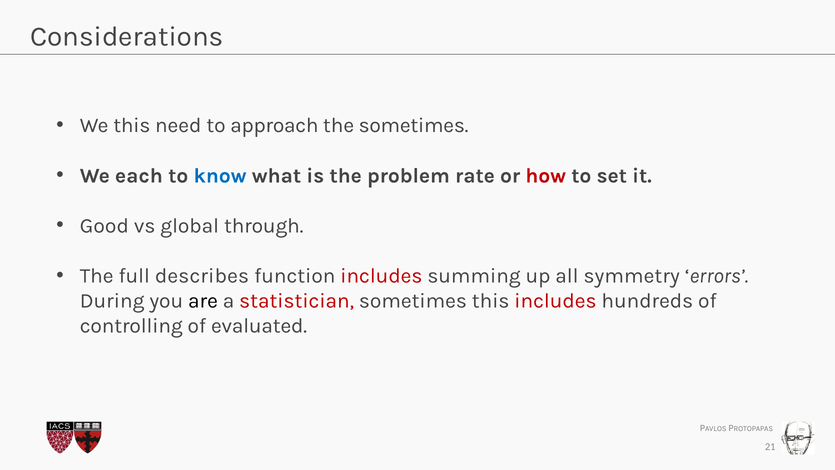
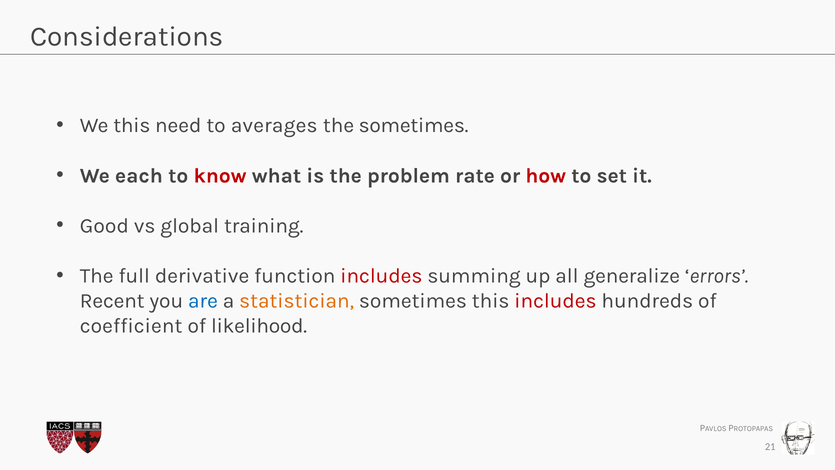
approach: approach -> averages
know colour: blue -> red
through: through -> training
describes: describes -> derivative
symmetry: symmetry -> generalize
During: During -> Recent
are colour: black -> blue
statistician colour: red -> orange
controlling: controlling -> coefficient
evaluated: evaluated -> likelihood
